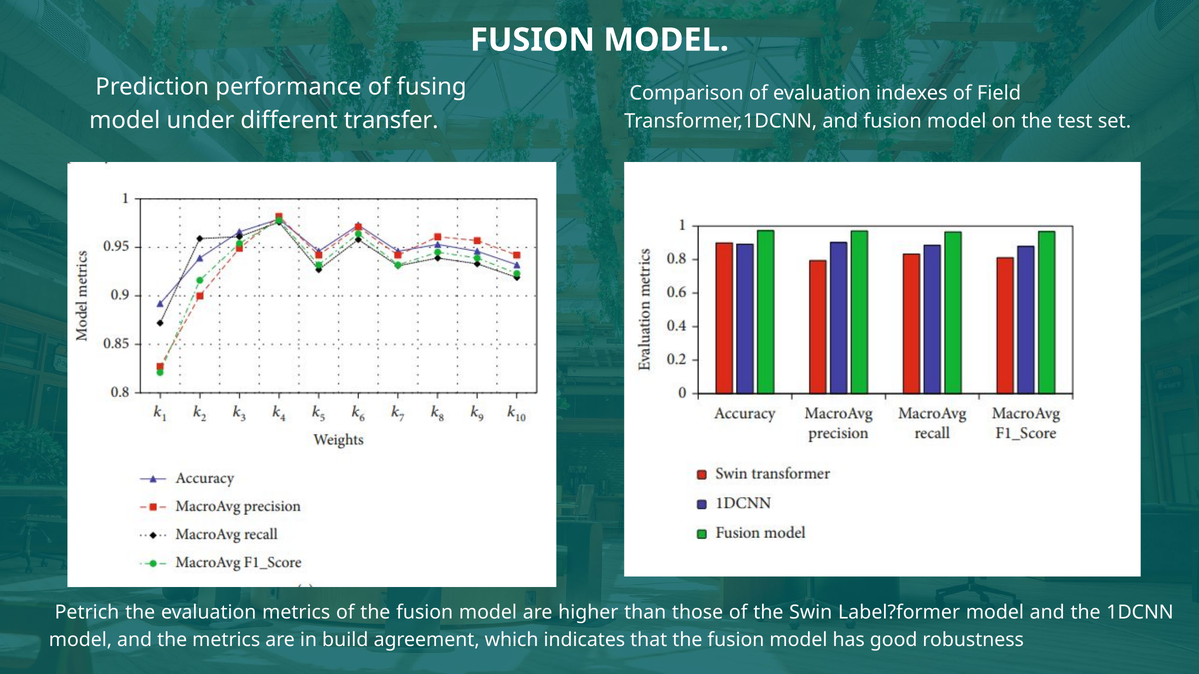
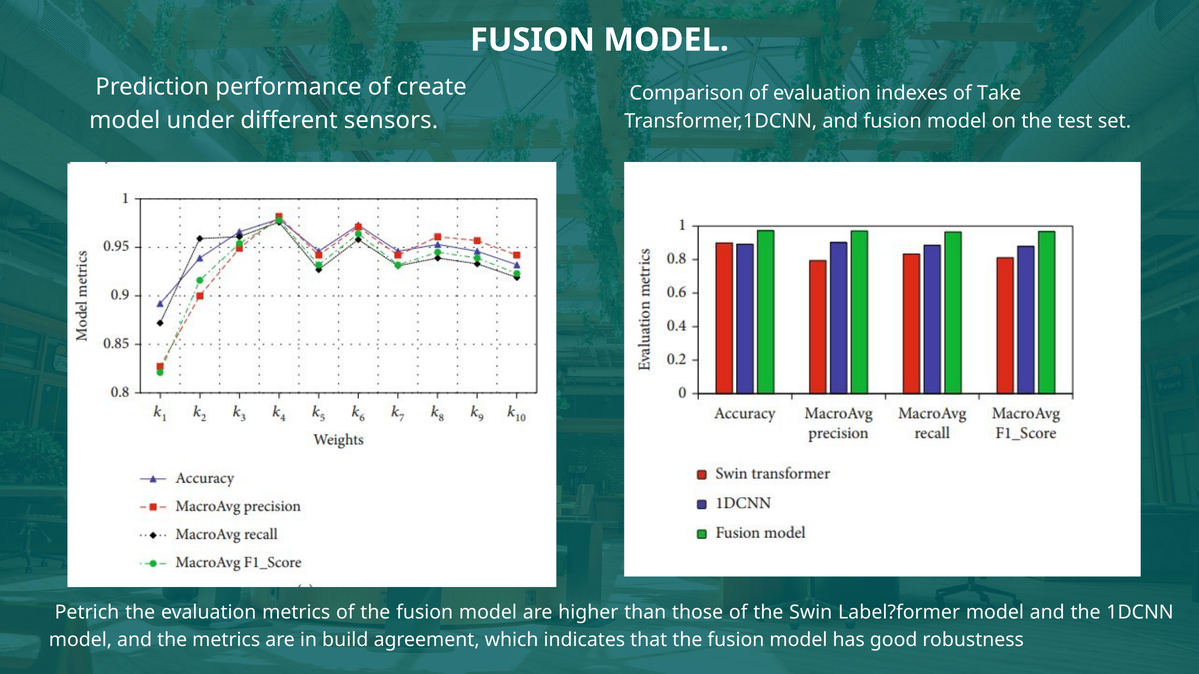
fusing: fusing -> create
Field: Field -> Take
transfer: transfer -> sensors
